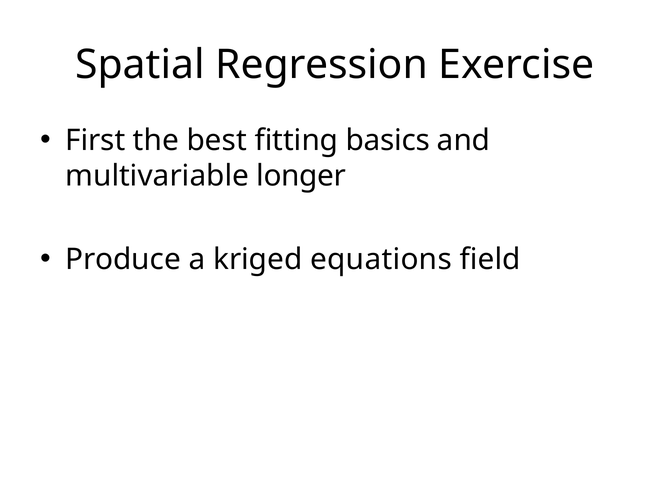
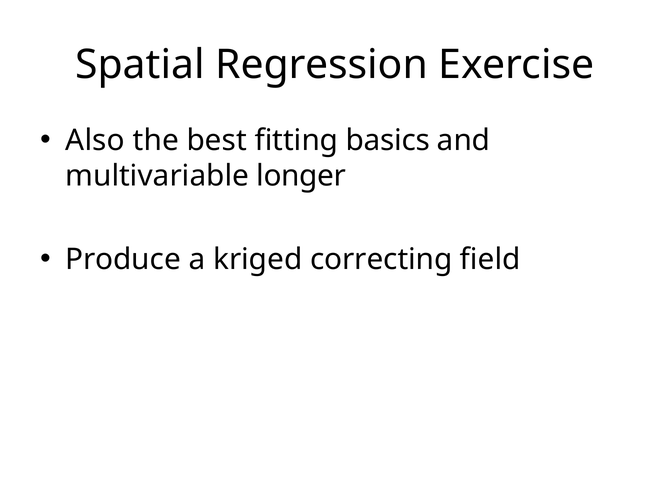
First: First -> Also
equations: equations -> correcting
